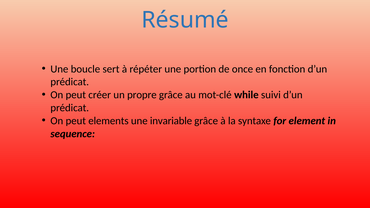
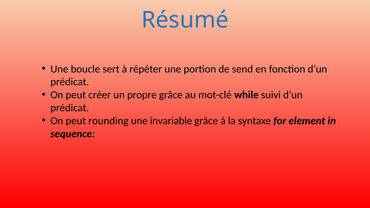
once: once -> send
elements: elements -> rounding
